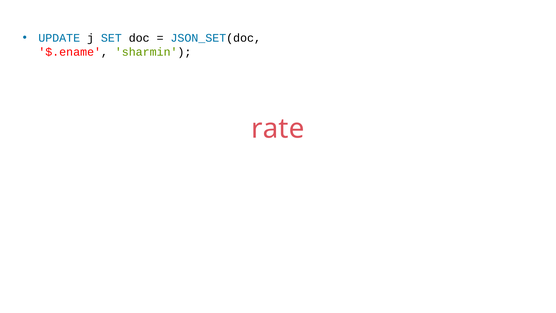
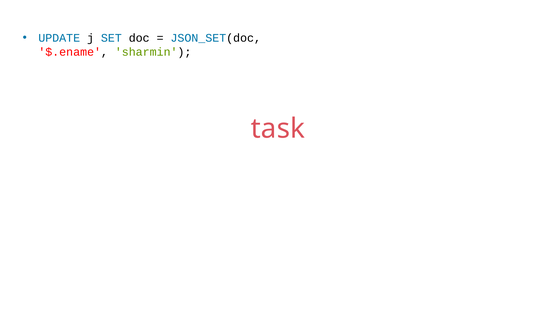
rate: rate -> task
